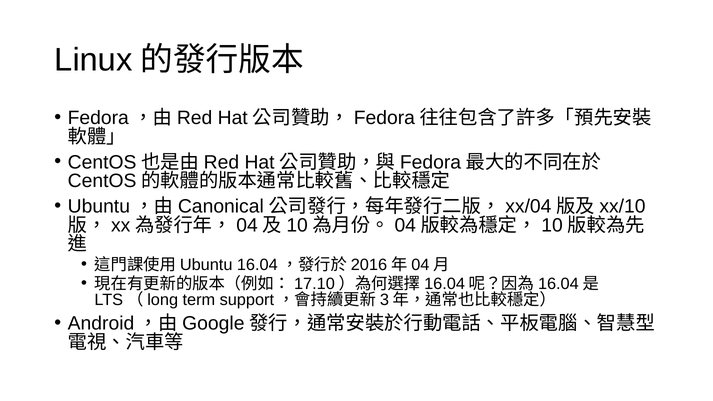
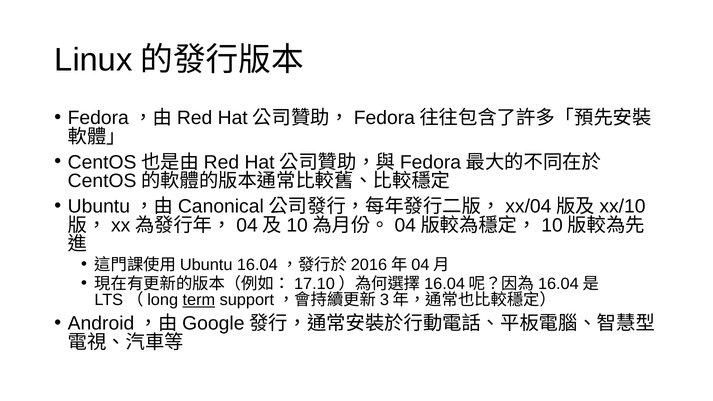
term underline: none -> present
